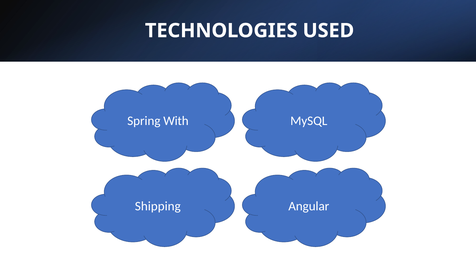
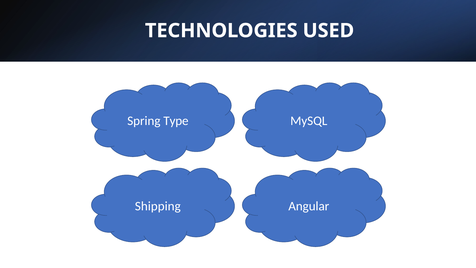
With: With -> Type
